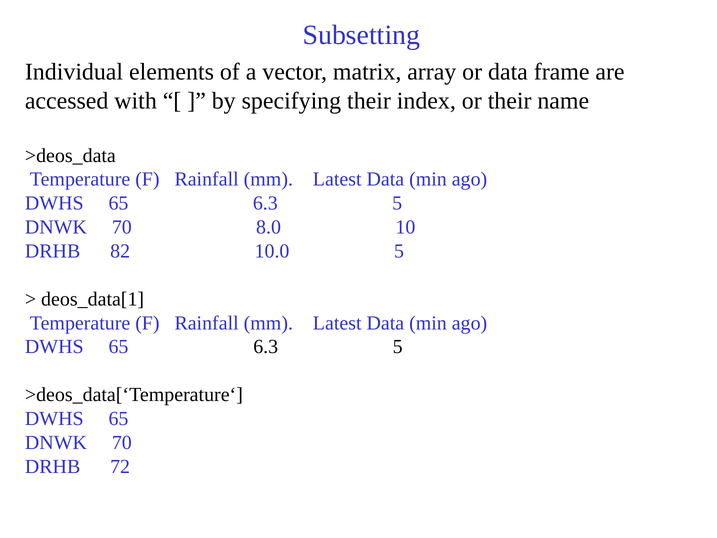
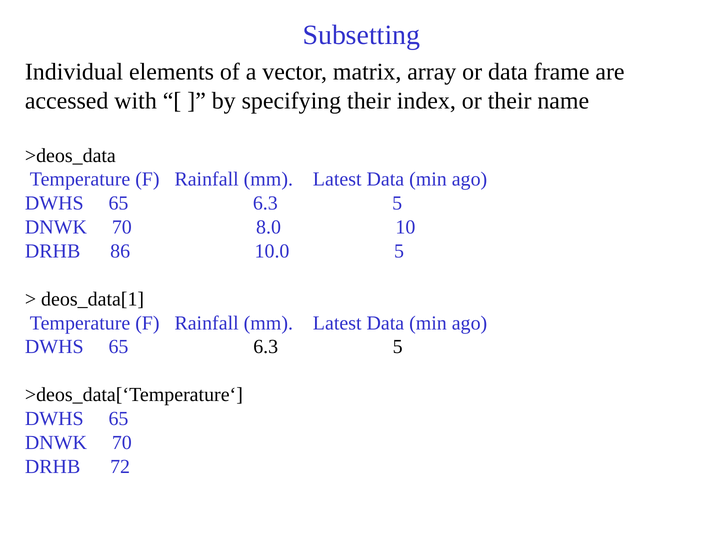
82: 82 -> 86
